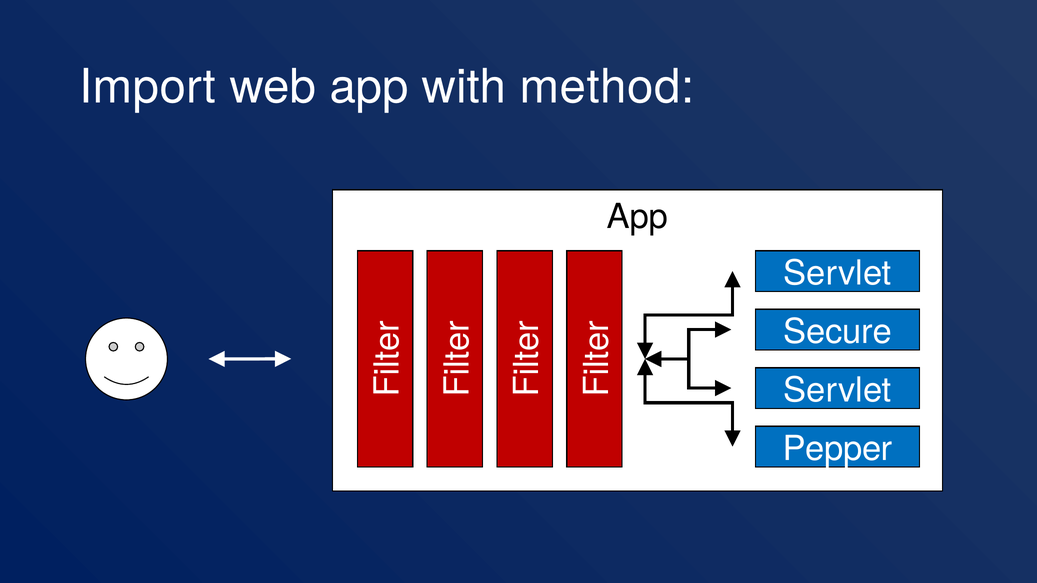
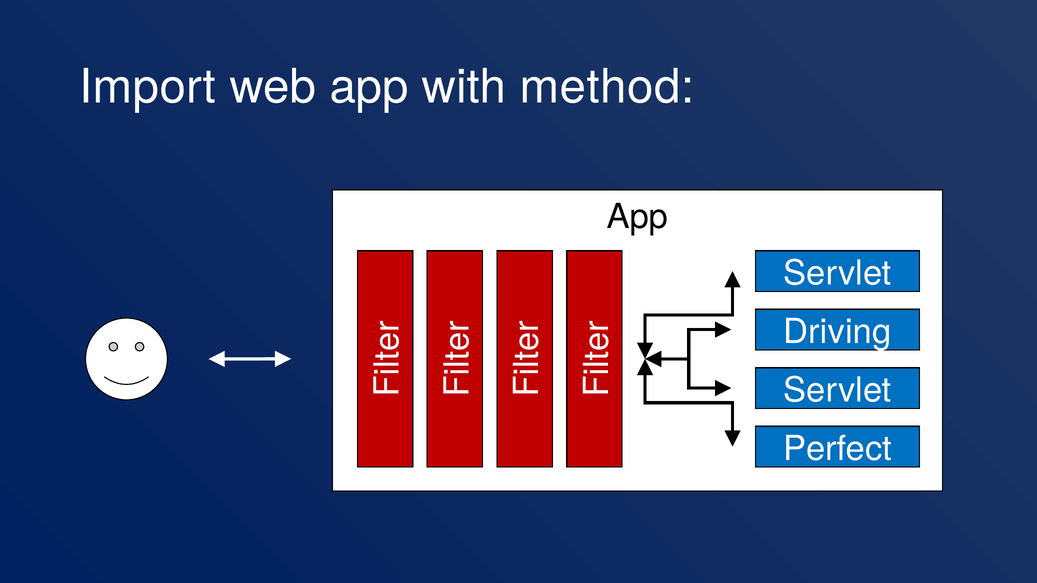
Secure: Secure -> Driving
Pepper: Pepper -> Perfect
